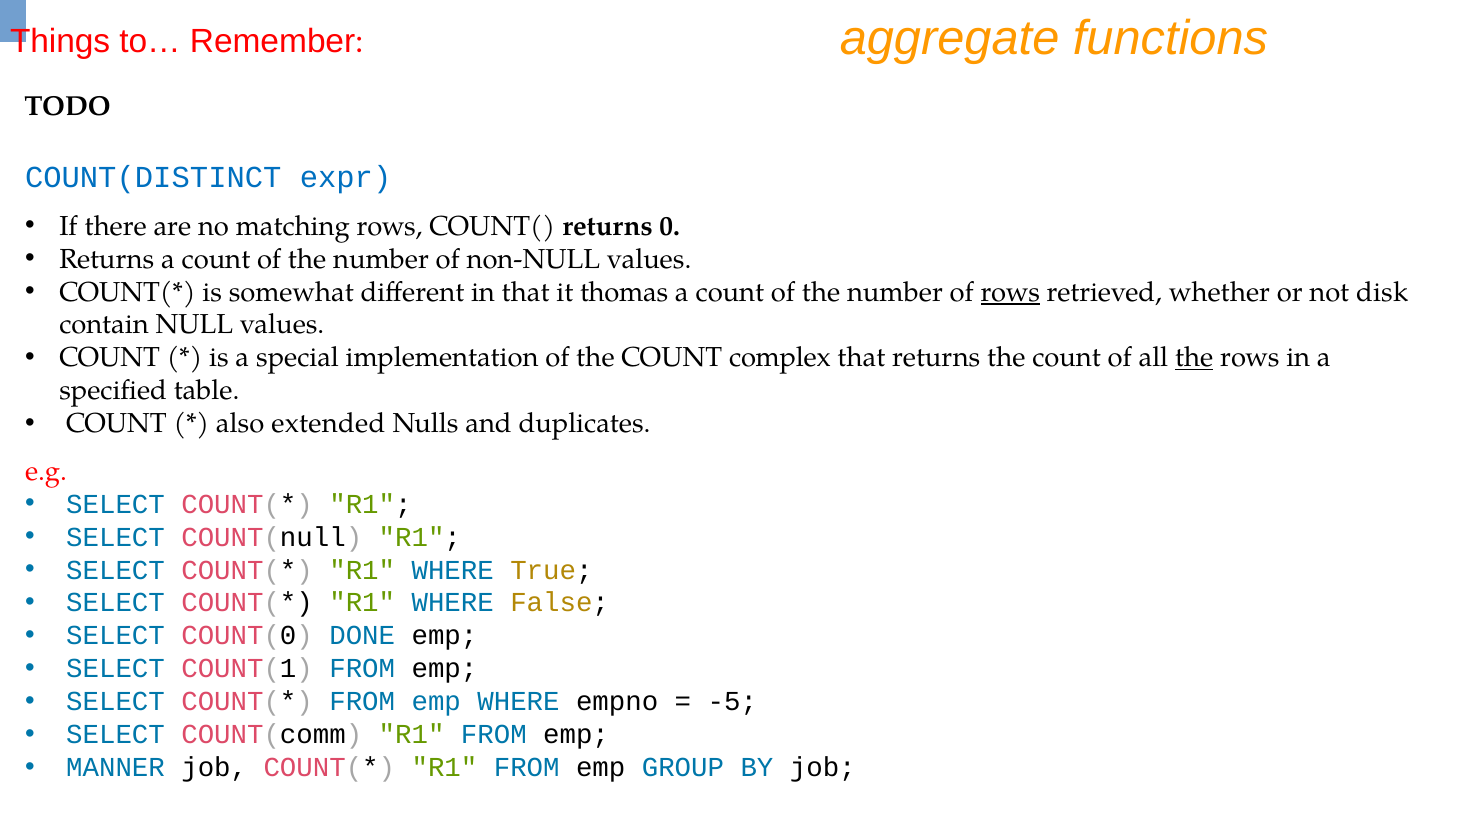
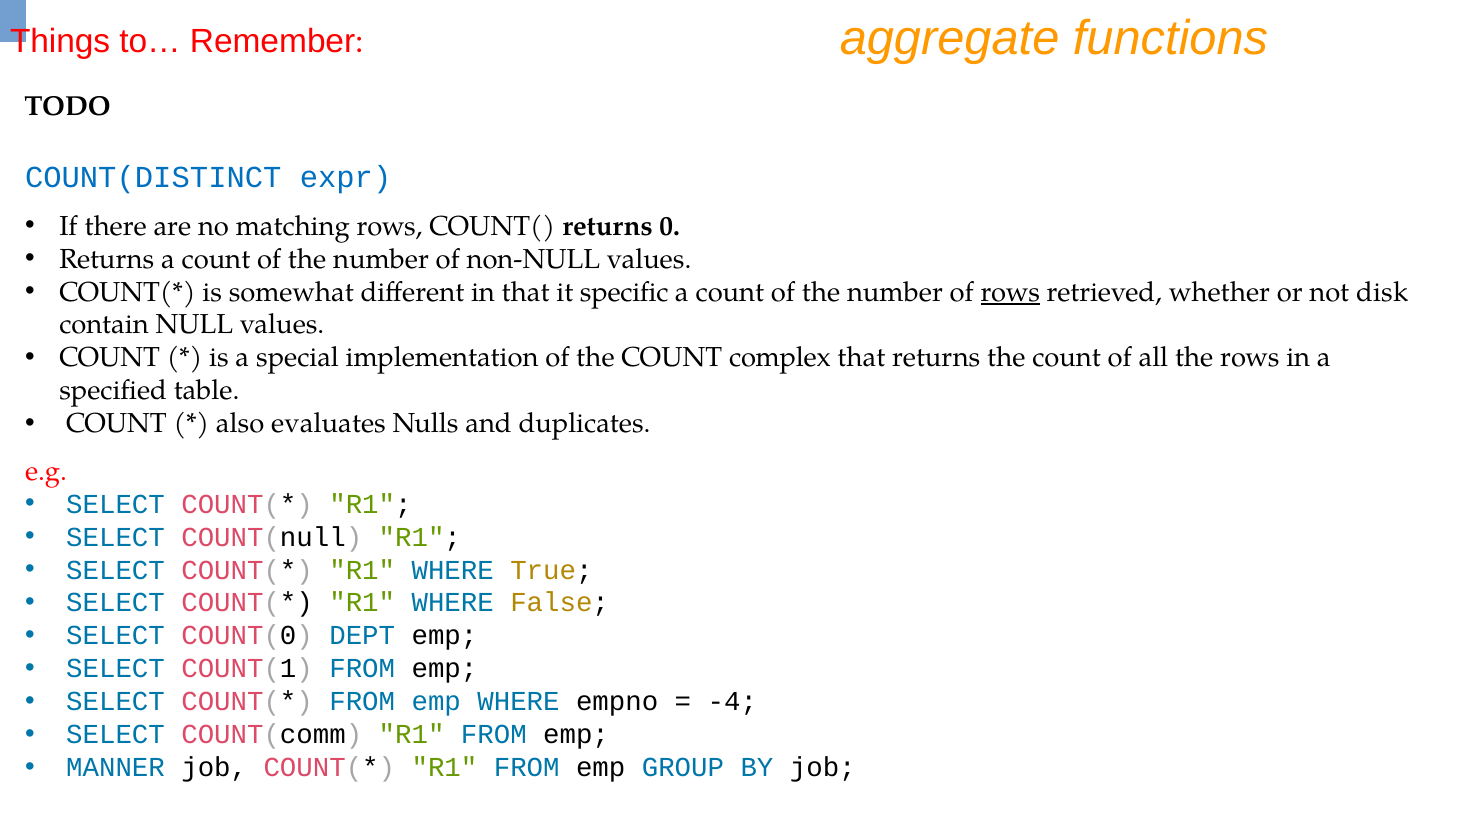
thomas: thomas -> specific
the at (1194, 358) underline: present -> none
extended: extended -> evaluates
DONE: DONE -> DEPT
-5: -5 -> -4
